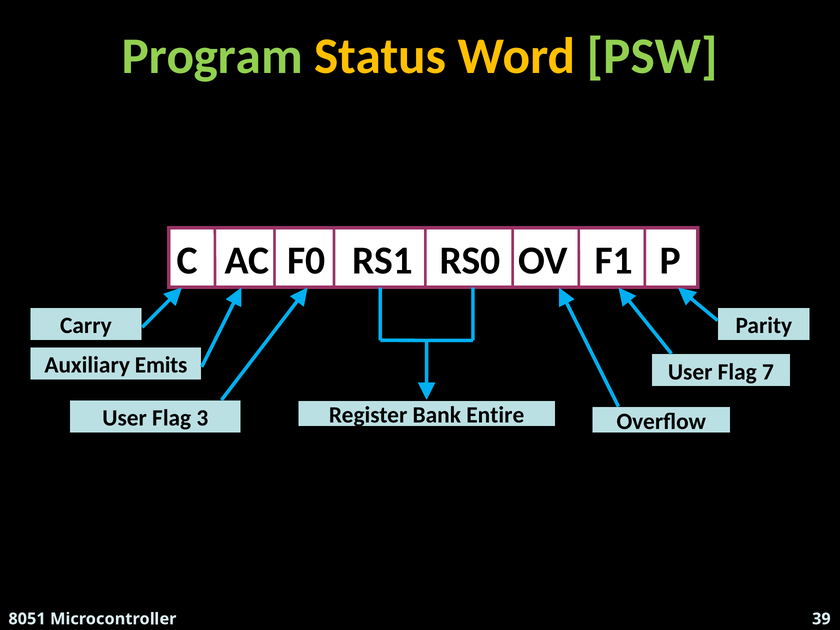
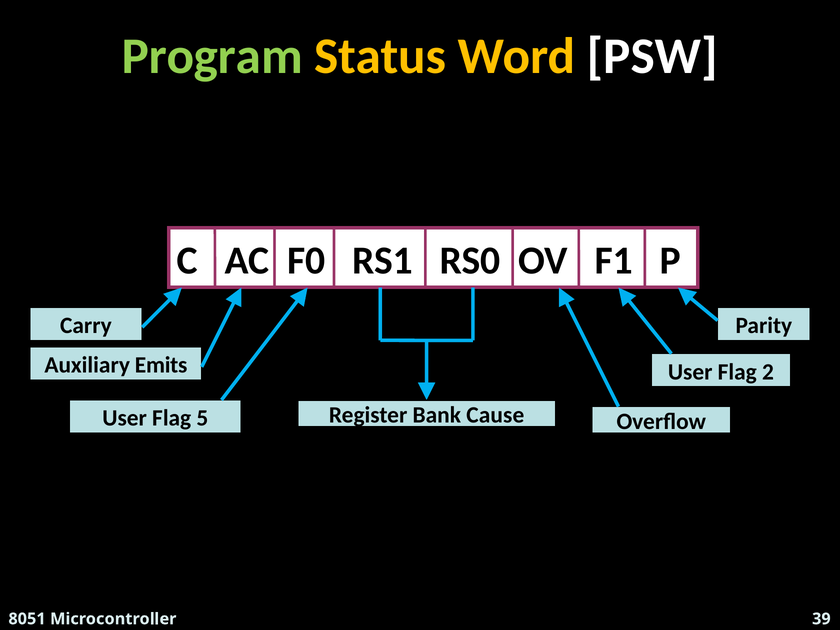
PSW colour: light green -> white
7: 7 -> 2
Entire: Entire -> Cause
3: 3 -> 5
